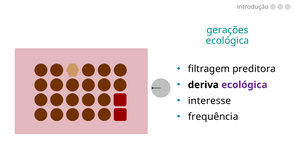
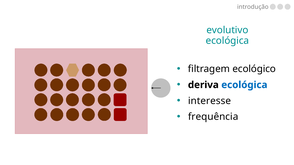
gerações: gerações -> evolutivo
preditora: preditora -> ecológico
ecológica at (244, 85) colour: purple -> blue
